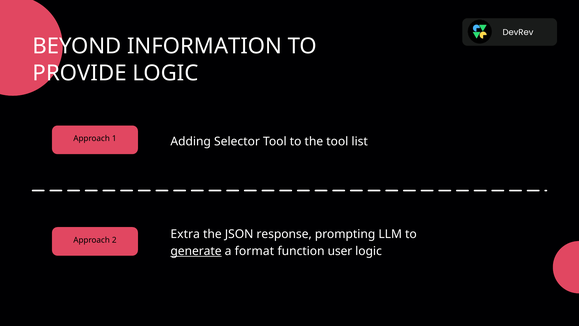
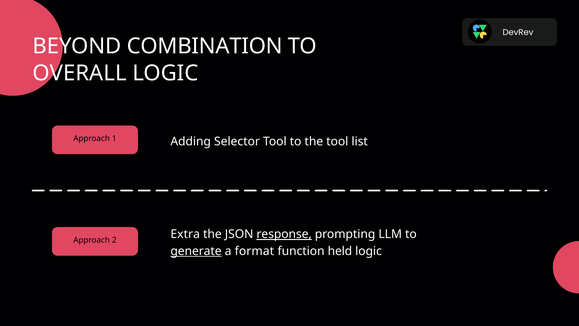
INFORMATION: INFORMATION -> COMBINATION
PROVIDE: PROVIDE -> OVERALL
response underline: none -> present
user: user -> held
